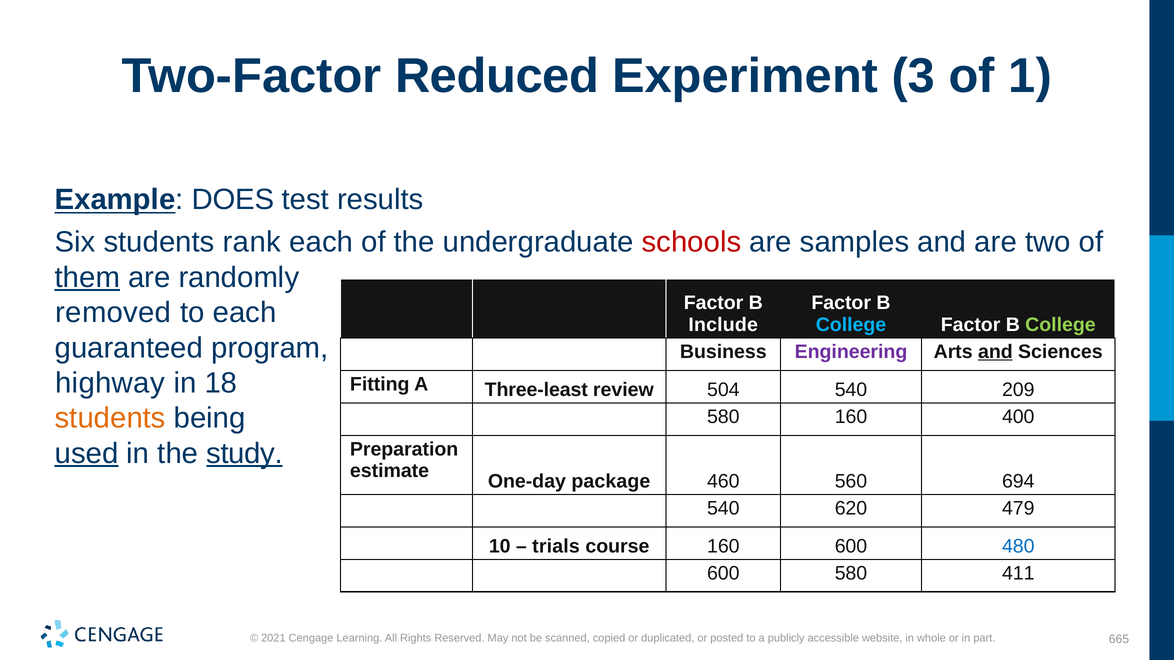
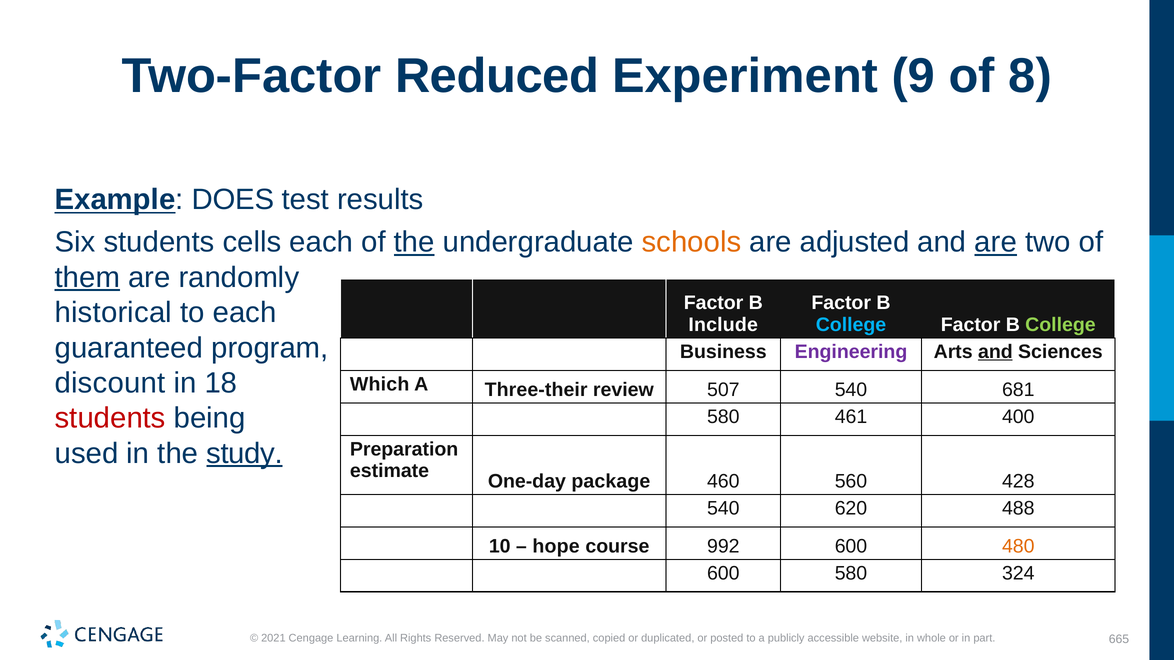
3: 3 -> 9
1: 1 -> 8
rank: rank -> cells
the at (414, 242) underline: none -> present
schools colour: red -> orange
samples: samples -> adjusted
are at (996, 242) underline: none -> present
removed: removed -> historical
highway: highway -> discount
Fitting: Fitting -> Which
Three-least: Three-least -> Three-their
504: 504 -> 507
209: 209 -> 681
students at (110, 419) colour: orange -> red
580 160: 160 -> 461
used underline: present -> none
694: 694 -> 428
479: 479 -> 488
trials: trials -> hope
course 160: 160 -> 992
480 colour: blue -> orange
411: 411 -> 324
